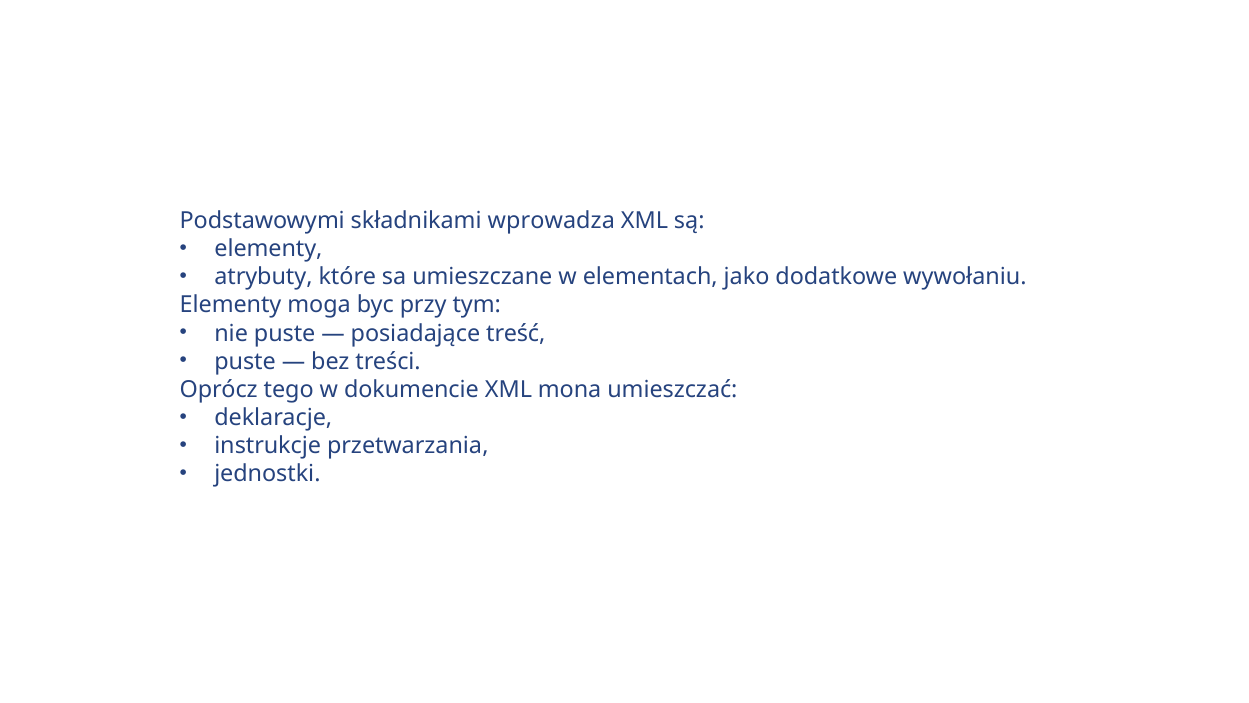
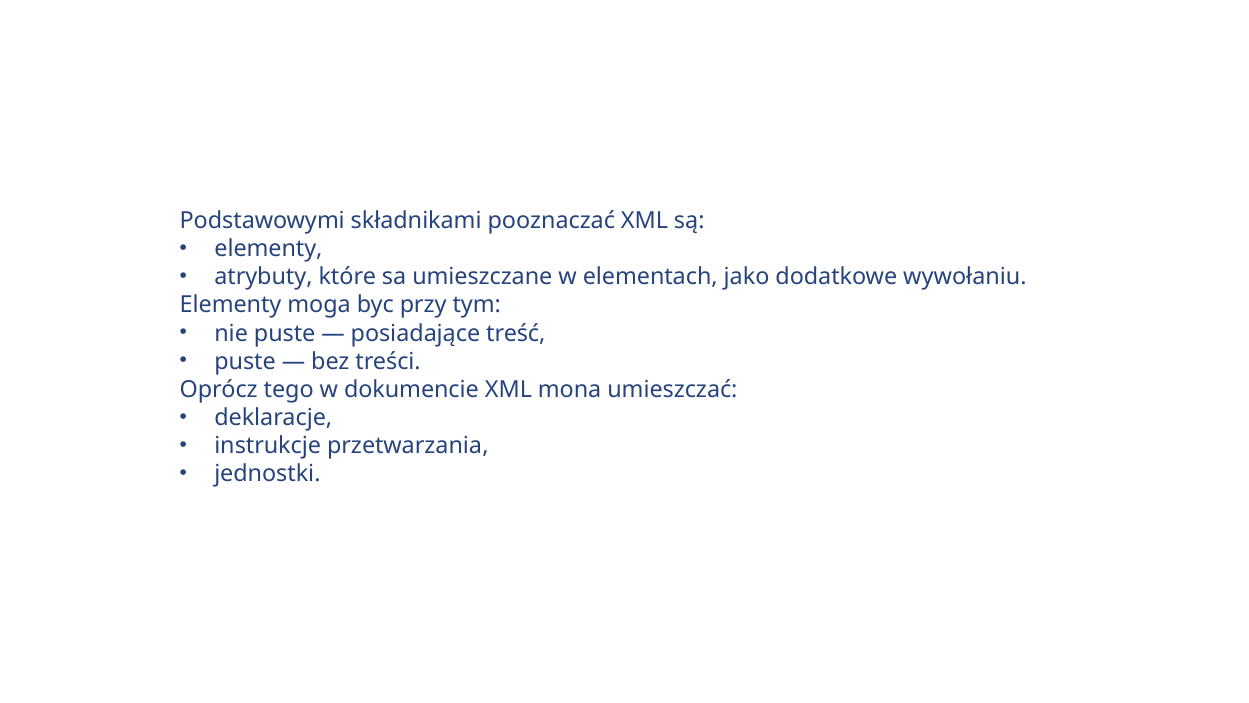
wprowadza: wprowadza -> pooznaczać
